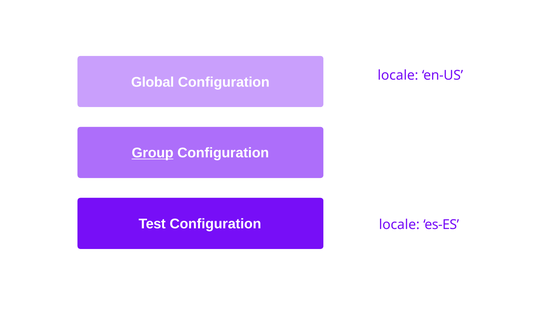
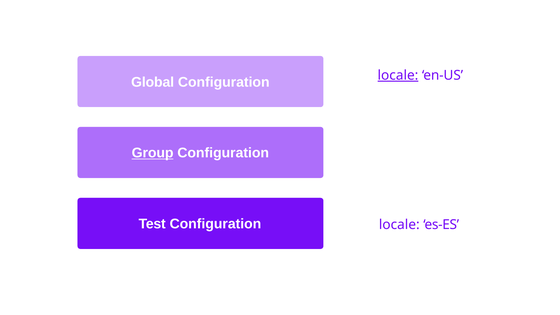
locale at (398, 75) underline: none -> present
